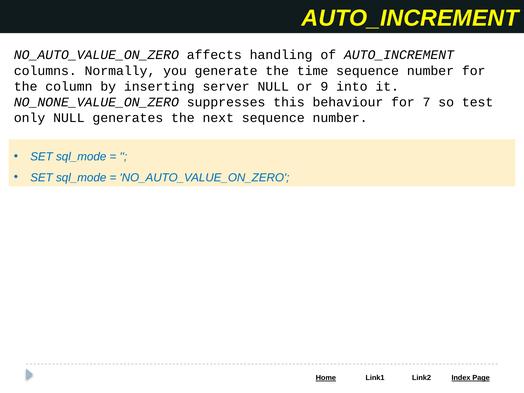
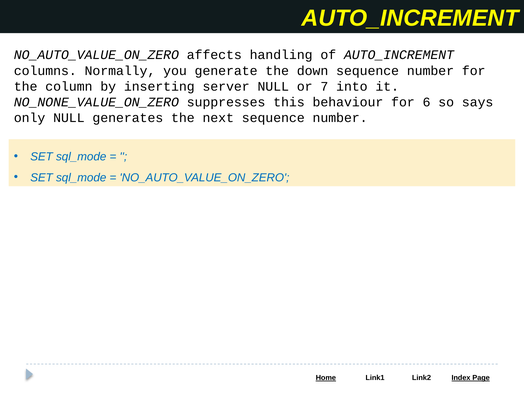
time: time -> down
9: 9 -> 7
7: 7 -> 6
test: test -> says
